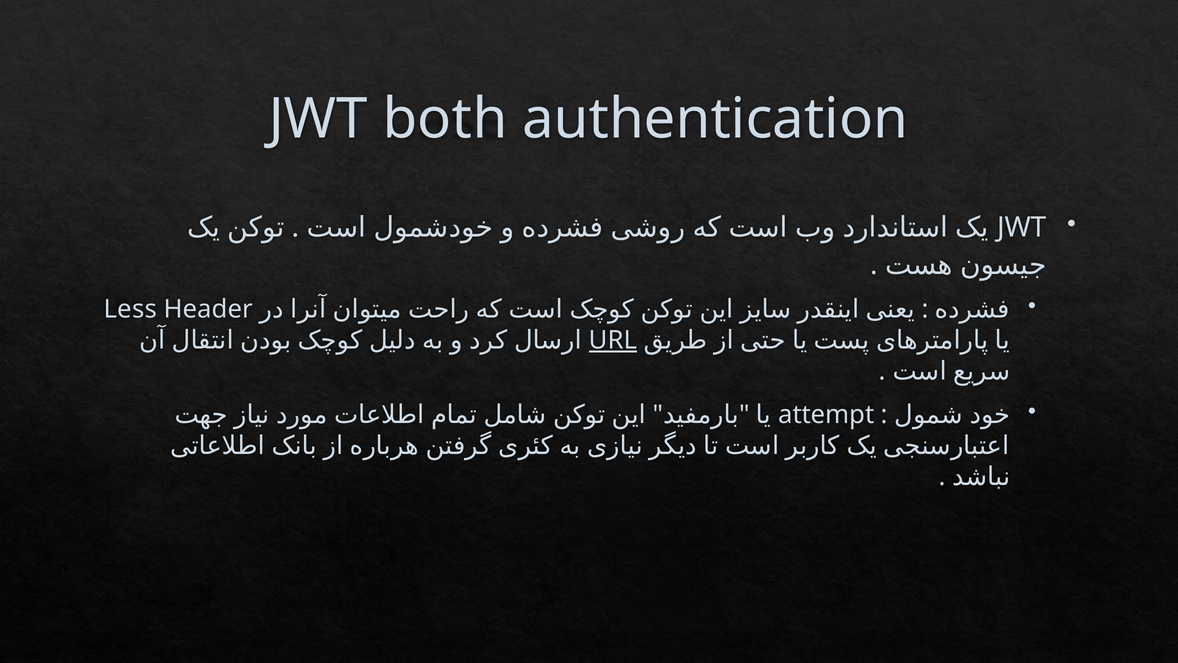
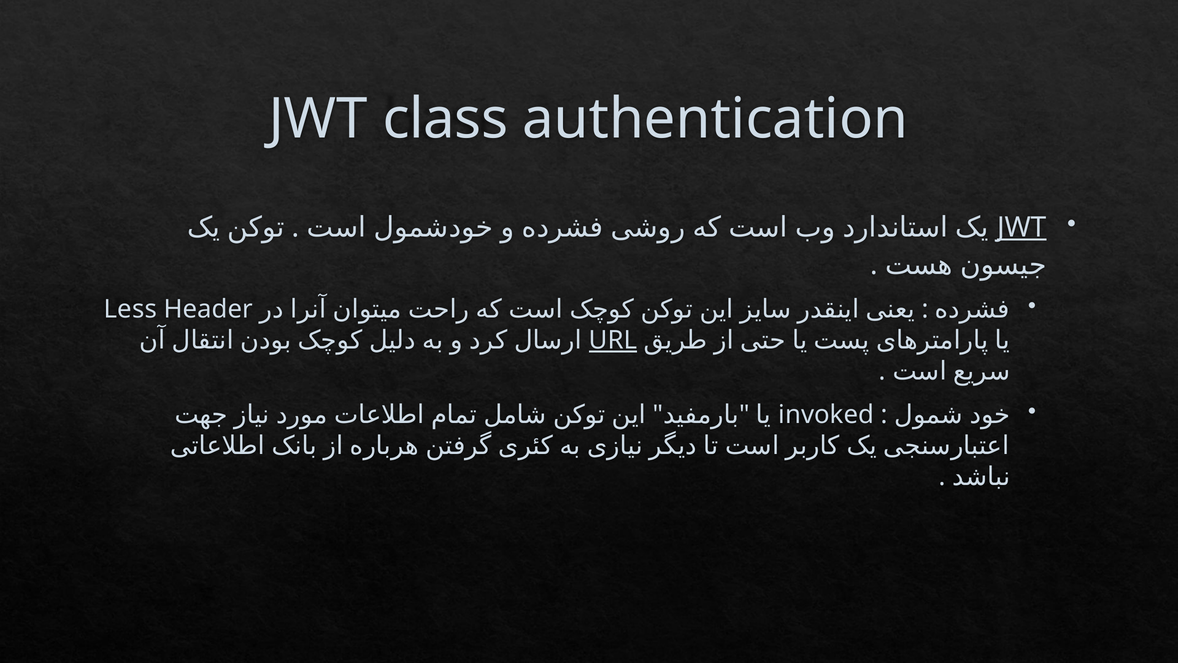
both: both -> class
JWT at (1022, 227) underline: none -> present
attempt: attempt -> invoked
